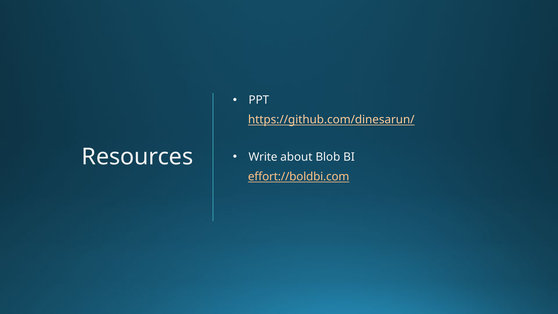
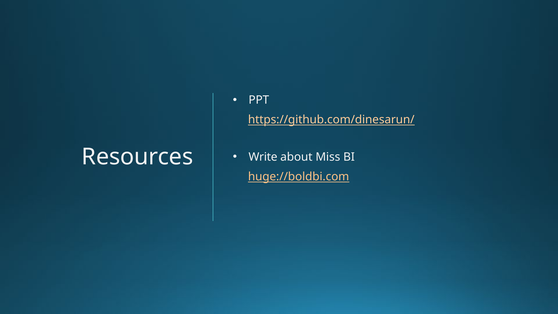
Blob: Blob -> Miss
effort://boldbi.com: effort://boldbi.com -> huge://boldbi.com
